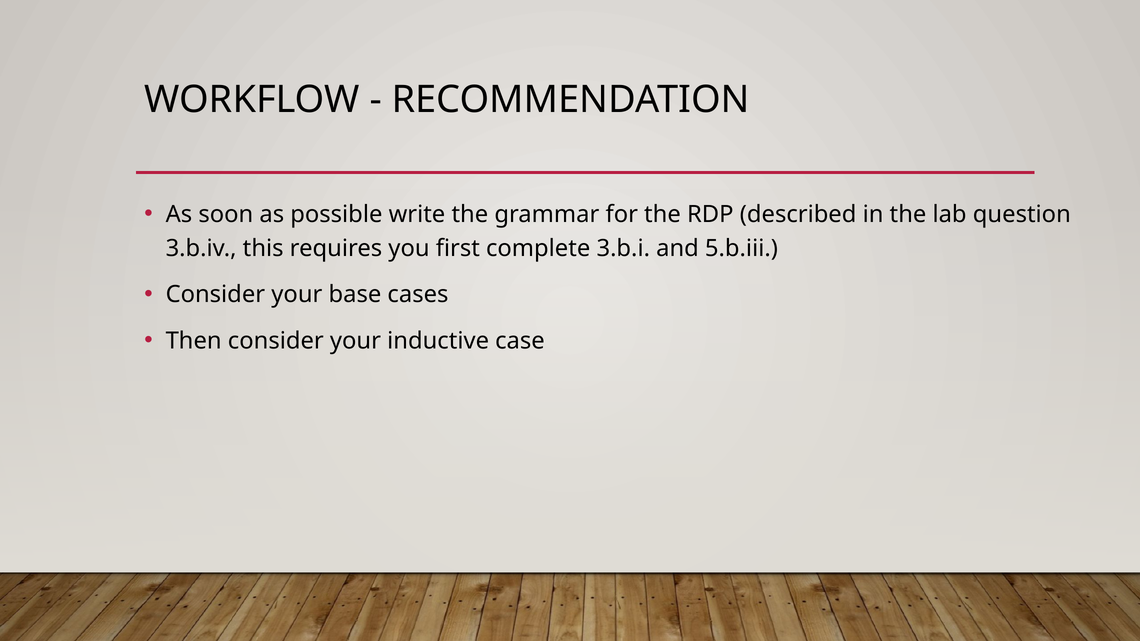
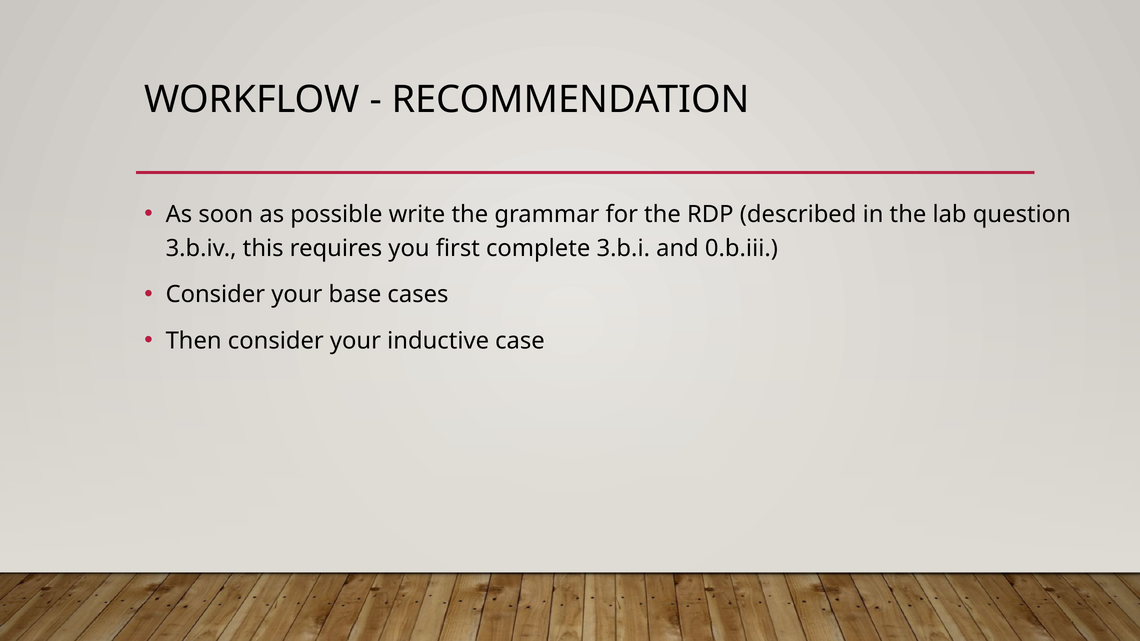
5.b.iii: 5.b.iii -> 0.b.iii
